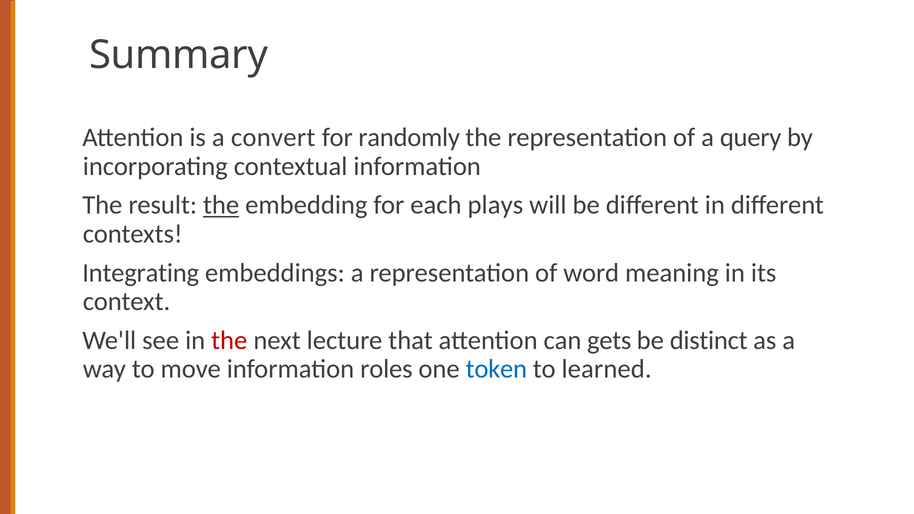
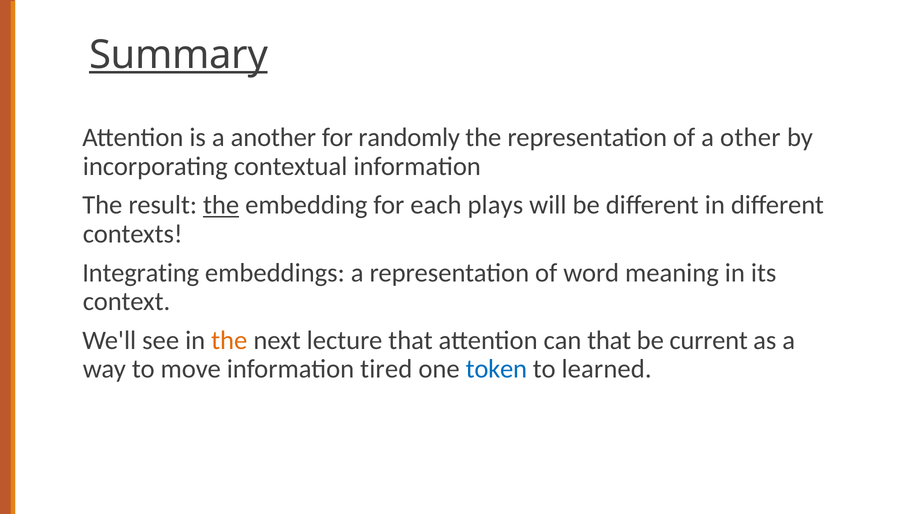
Summary underline: none -> present
convert: convert -> another
query: query -> other
the at (229, 340) colour: red -> orange
can gets: gets -> that
distinct: distinct -> current
roles: roles -> tired
